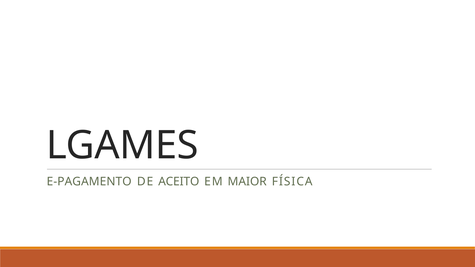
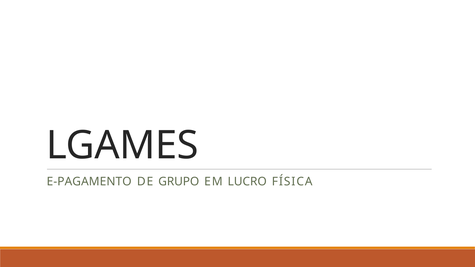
ACEITO: ACEITO -> GRUPO
MAIOR: MAIOR -> LUCRO
